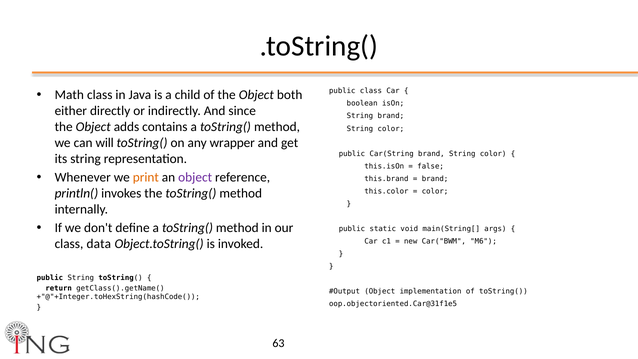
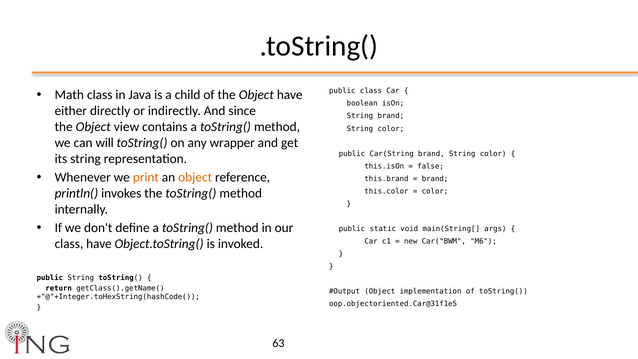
Object both: both -> have
adds: adds -> view
object at (195, 177) colour: purple -> orange
class data: data -> have
